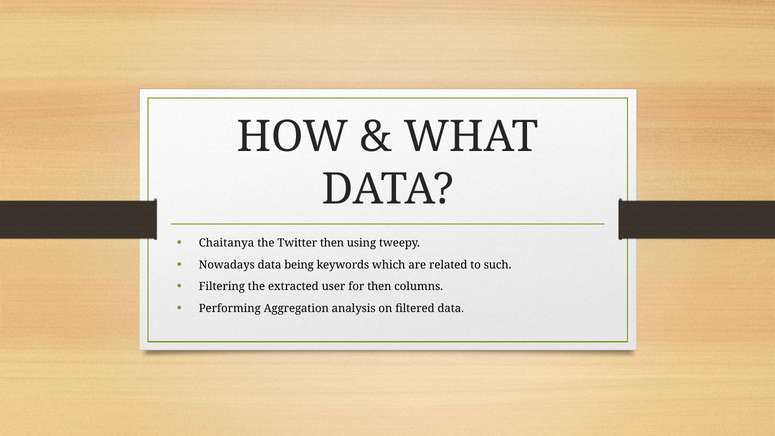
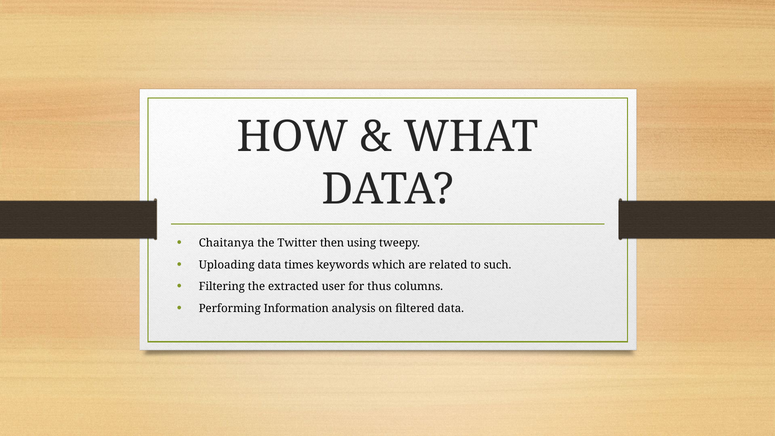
Nowadays: Nowadays -> Uploading
being: being -> times
for then: then -> thus
Aggregation: Aggregation -> Information
